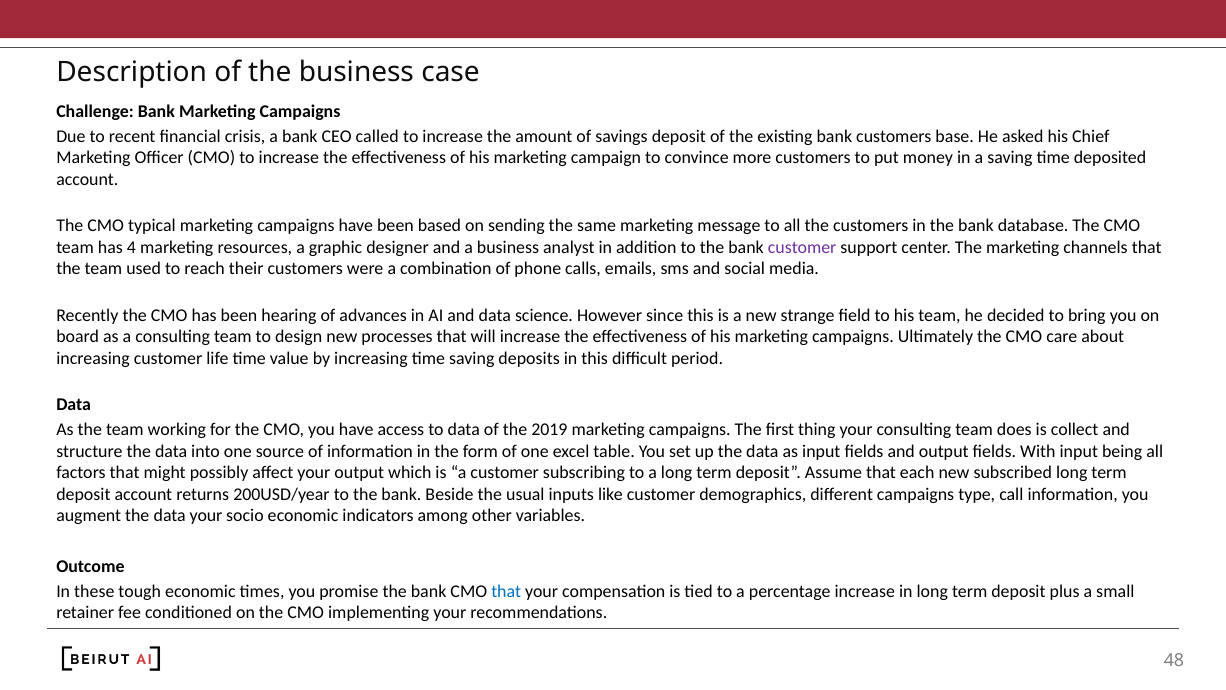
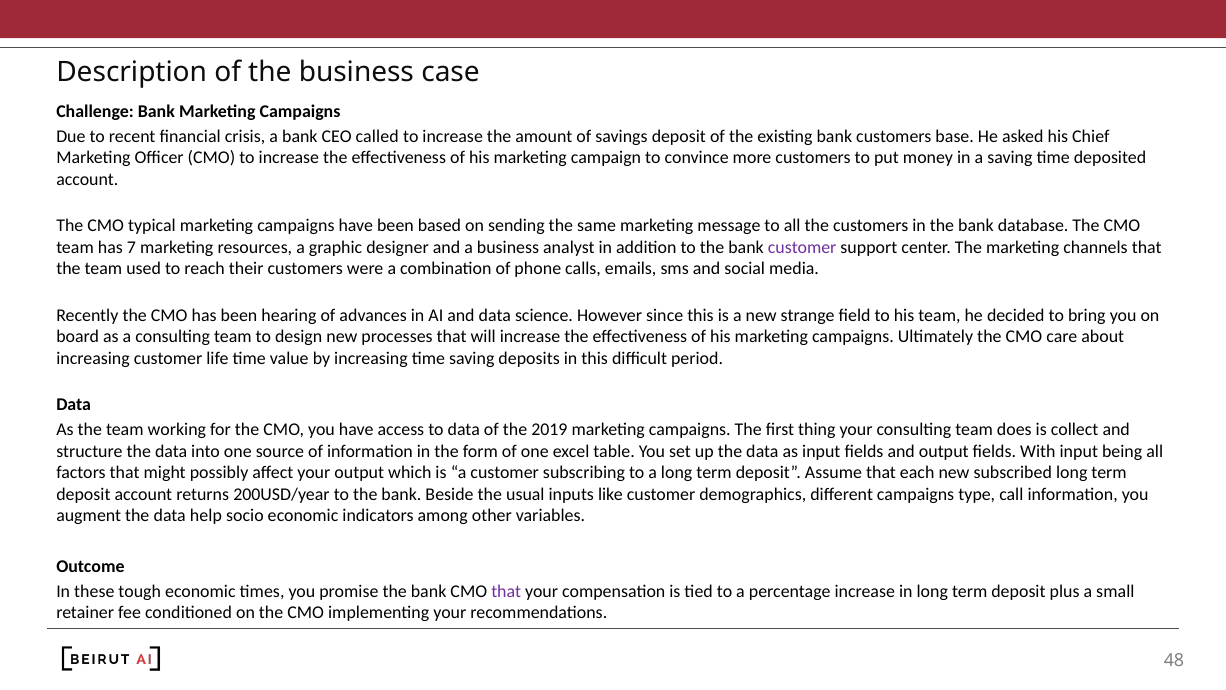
4: 4 -> 7
data your: your -> help
that at (506, 591) colour: blue -> purple
